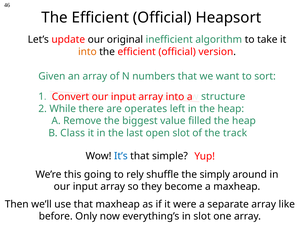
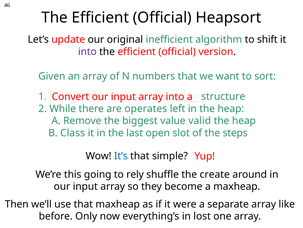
take: take -> shift
into at (87, 52) colour: orange -> purple
filled: filled -> valid
track: track -> steps
simply: simply -> create
in slot: slot -> lost
